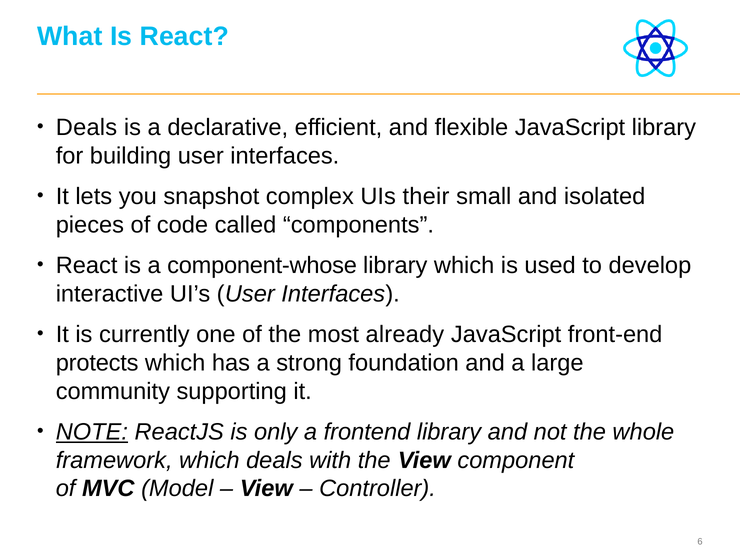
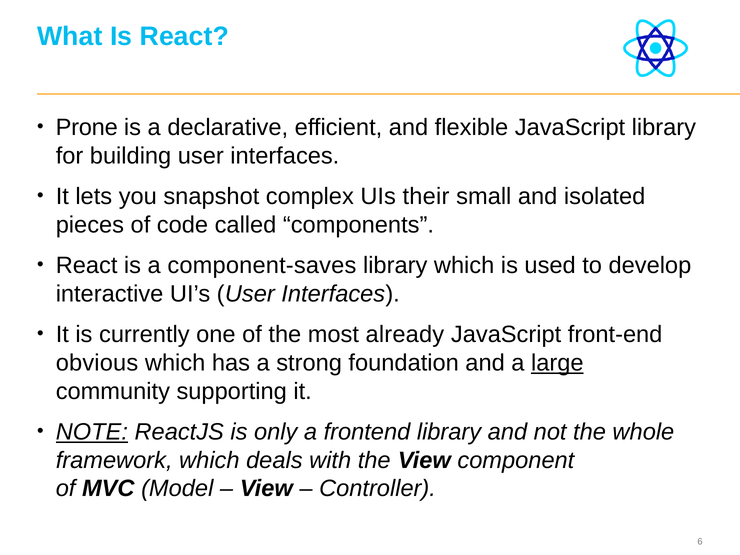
Deals at (87, 128): Deals -> Prone
component-whose: component-whose -> component-saves
protects: protects -> obvious
large underline: none -> present
